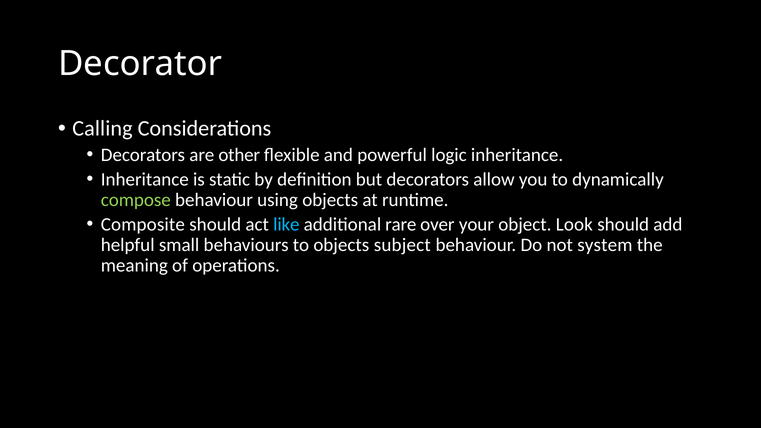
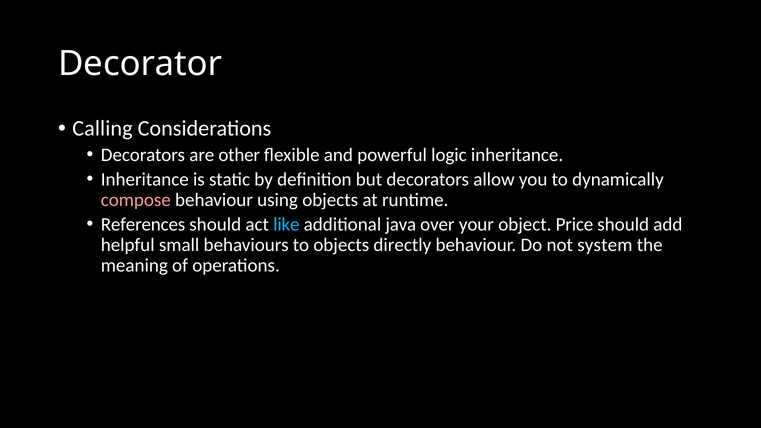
compose colour: light green -> pink
Composite: Composite -> References
rare: rare -> java
Look: Look -> Price
subject: subject -> directly
